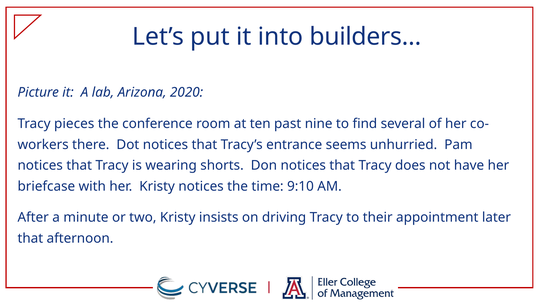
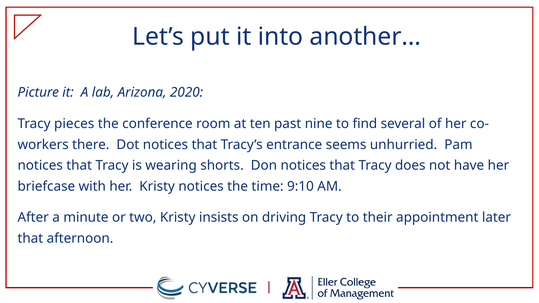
builders…: builders… -> another…
